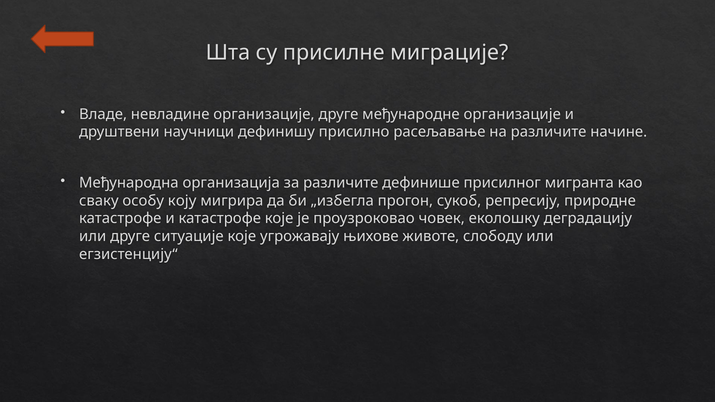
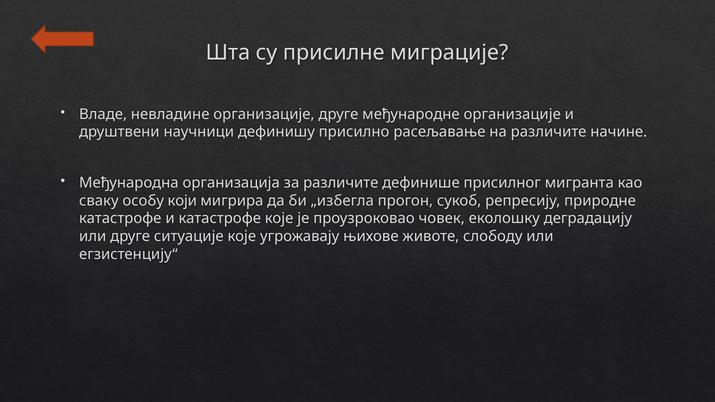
коју: коју -> који
